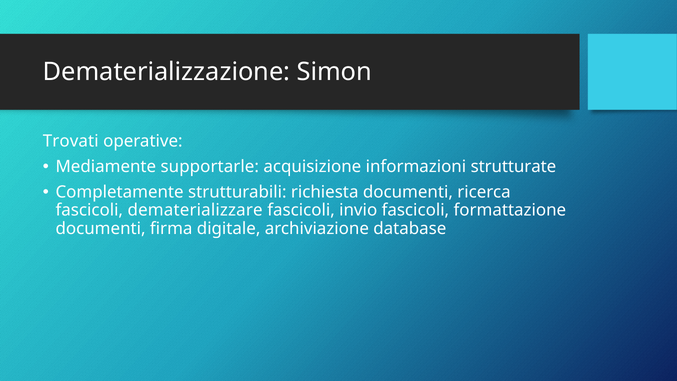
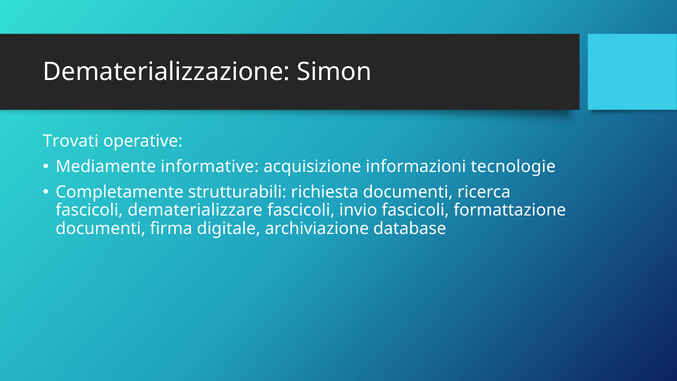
supportarle: supportarle -> informative
strutturate: strutturate -> tecnologie
